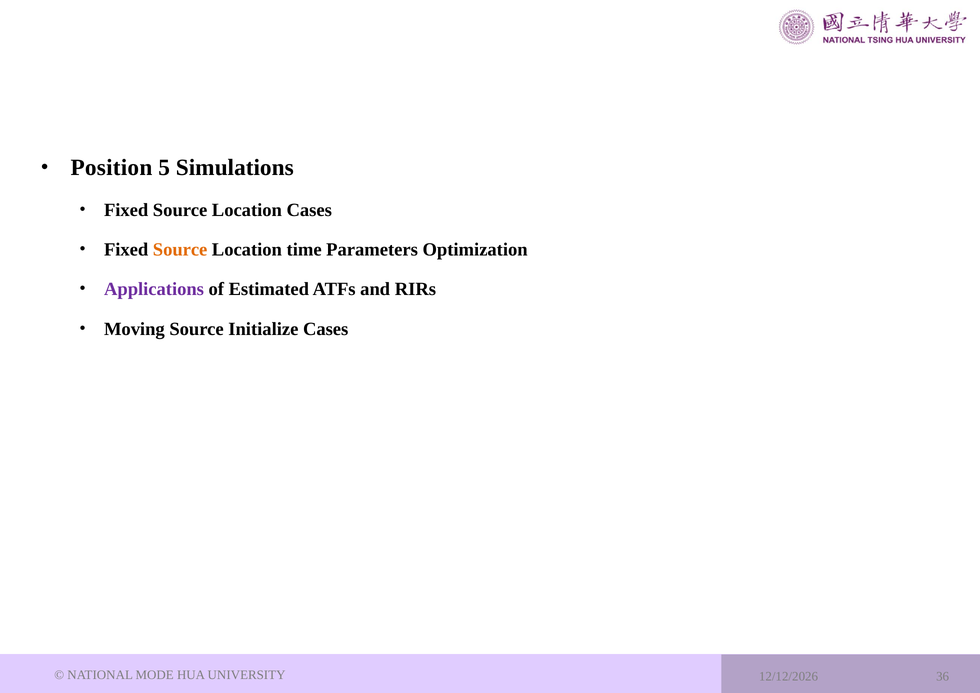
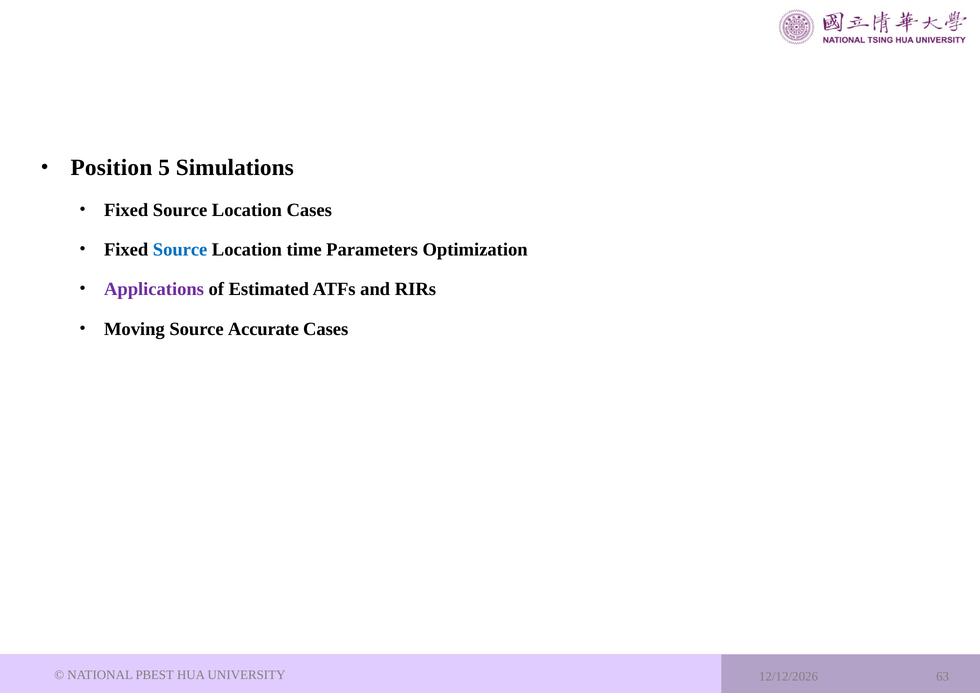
Source at (180, 250) colour: orange -> blue
Initialize: Initialize -> Accurate
MODE: MODE -> PBEST
36: 36 -> 63
